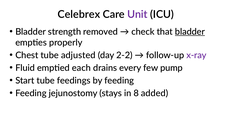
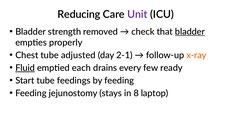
Celebrex: Celebrex -> Reducing
2-2: 2-2 -> 2-1
x-ray colour: purple -> orange
Fluid underline: none -> present
pump: pump -> ready
added: added -> laptop
